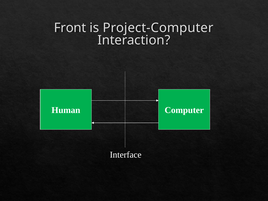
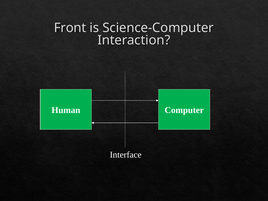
Project-Computer: Project-Computer -> Science-Computer
